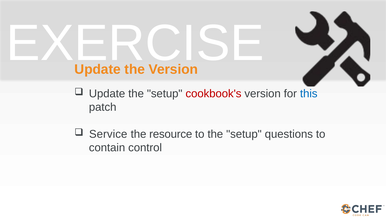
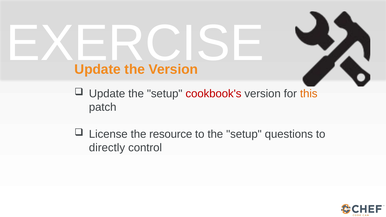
this colour: blue -> orange
Service: Service -> License
contain: contain -> directly
